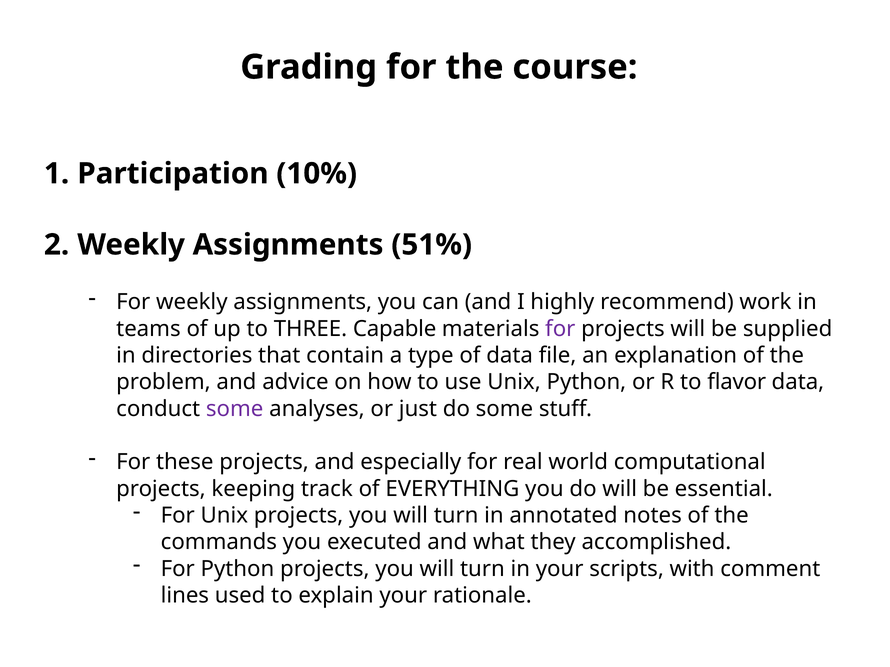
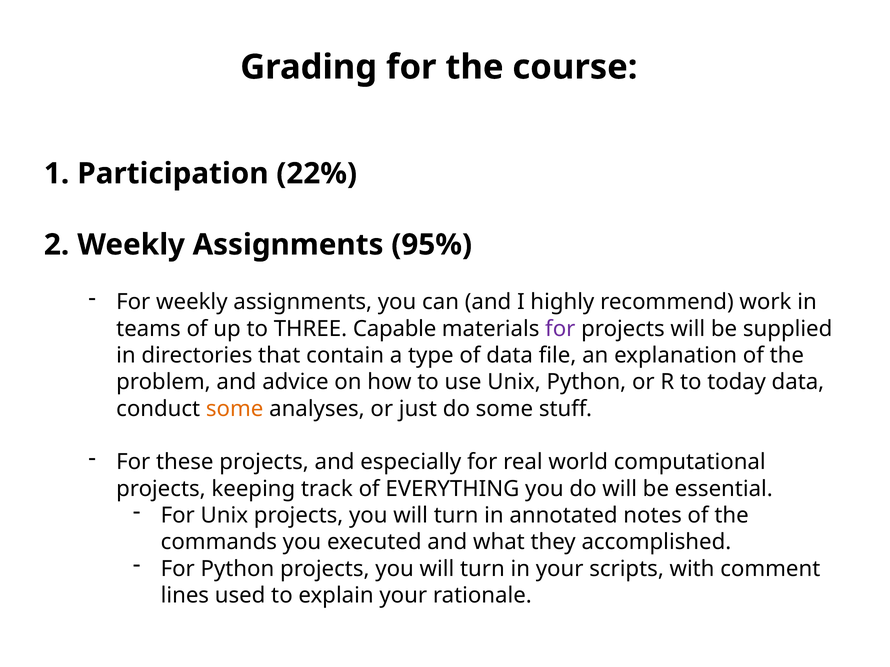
10%: 10% -> 22%
51%: 51% -> 95%
flavor: flavor -> today
some at (235, 409) colour: purple -> orange
